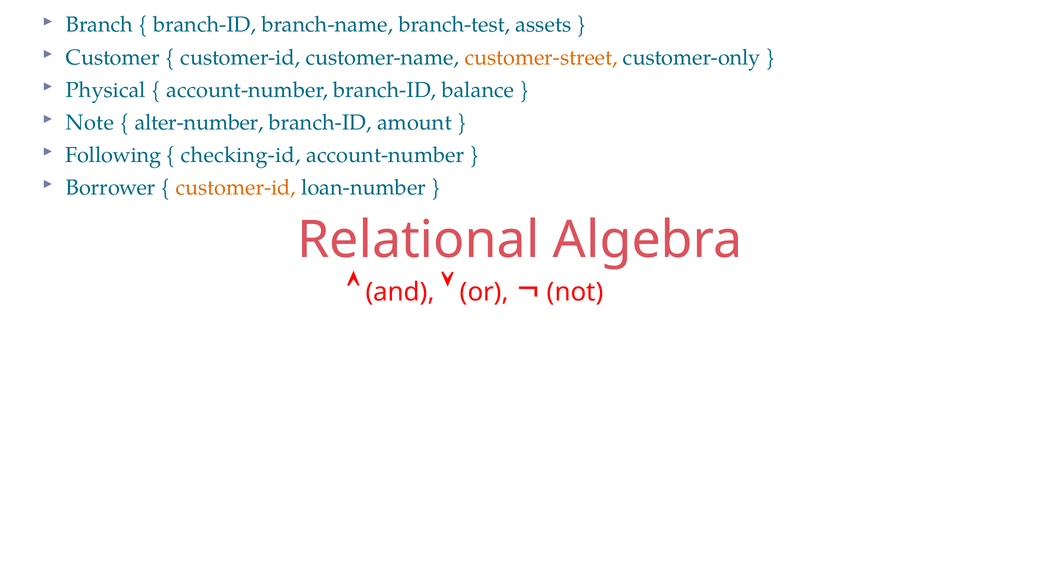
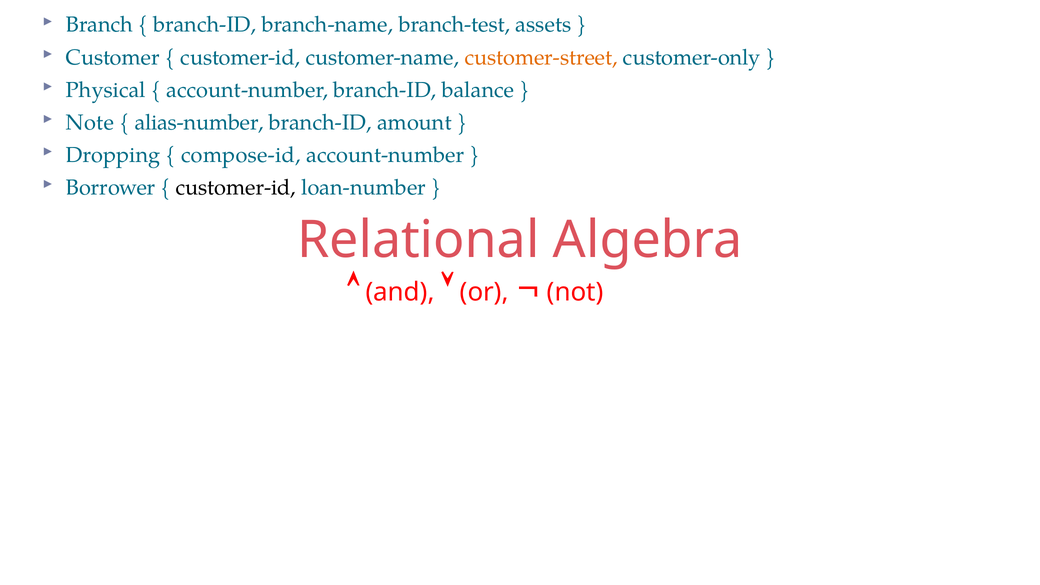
alter-number: alter-number -> alias-number
Following: Following -> Dropping
checking-id: checking-id -> compose-id
customer-id at (236, 187) colour: orange -> black
